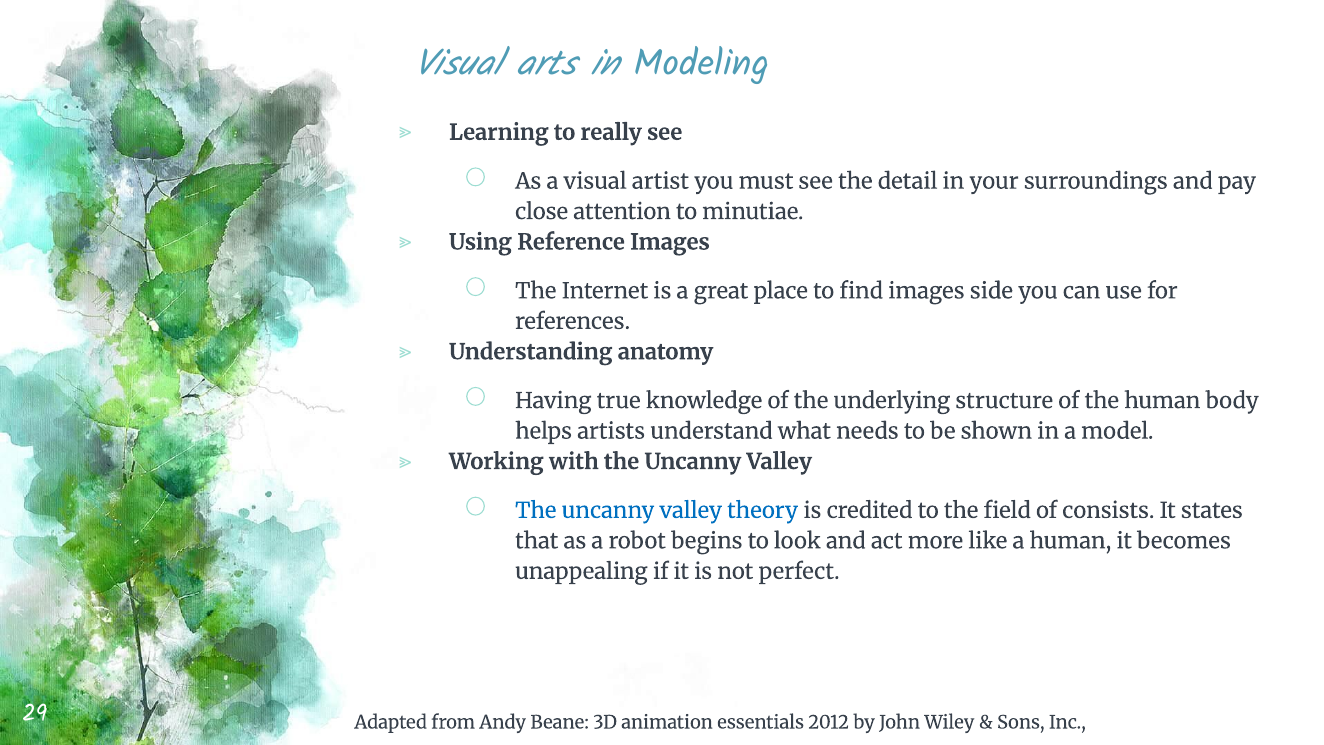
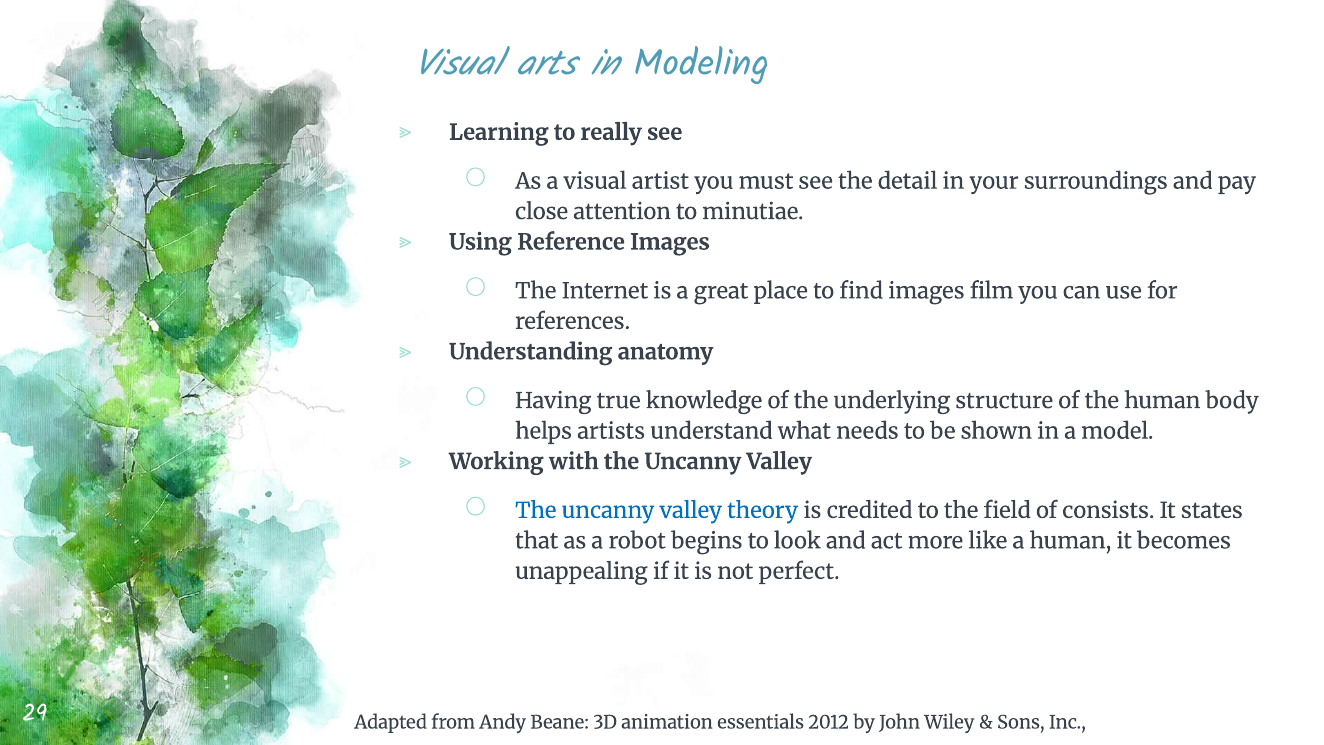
side: side -> film
